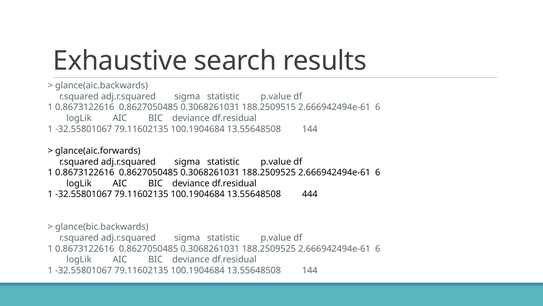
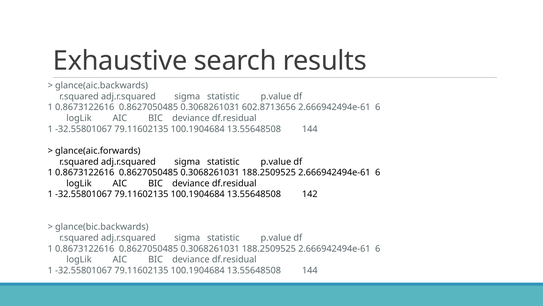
188.2509515: 188.2509515 -> 602.8713656
444: 444 -> 142
